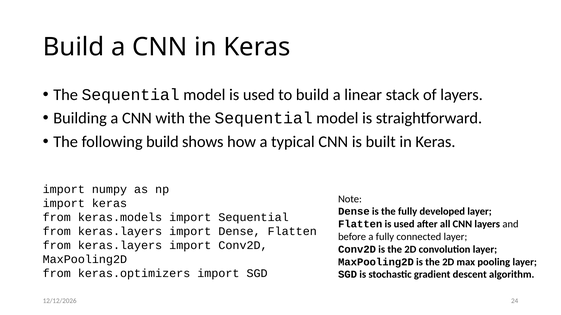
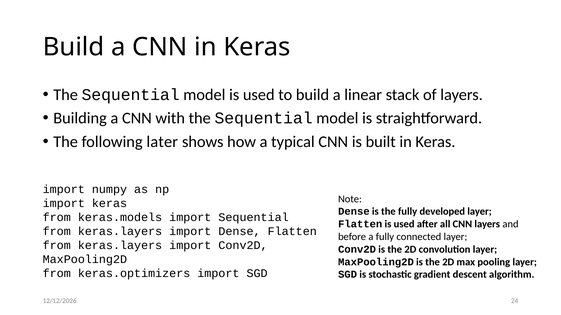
following build: build -> later
